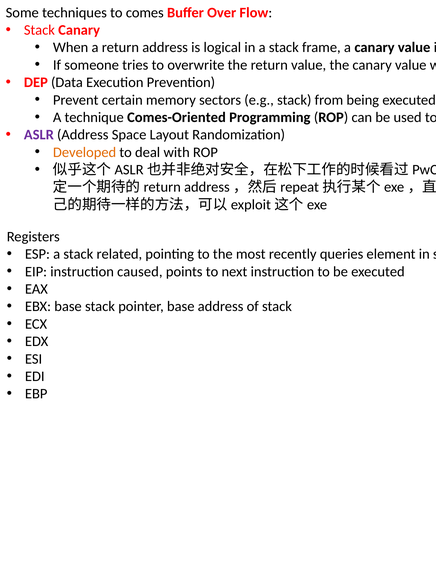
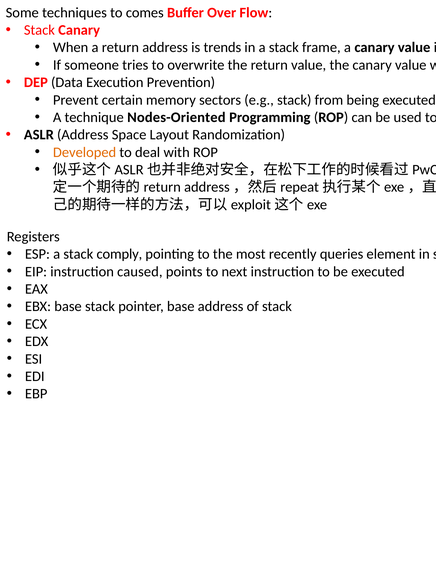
logical: logical -> trends
Comes-Oriented: Comes-Oriented -> Nodes-Oriented
ASLR colour: purple -> black
related: related -> comply
